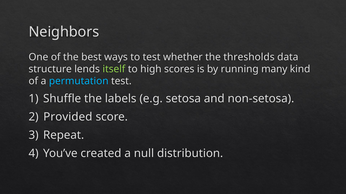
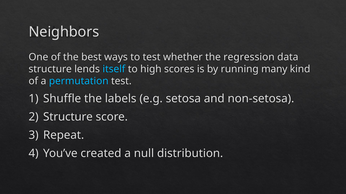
thresholds: thresholds -> regression
itself colour: light green -> light blue
Provided at (68, 117): Provided -> Structure
